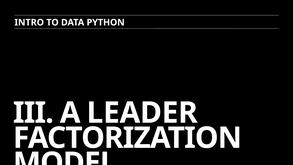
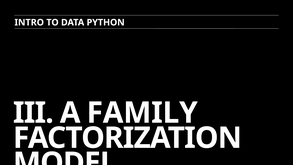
LEADER: LEADER -> FAMILY
